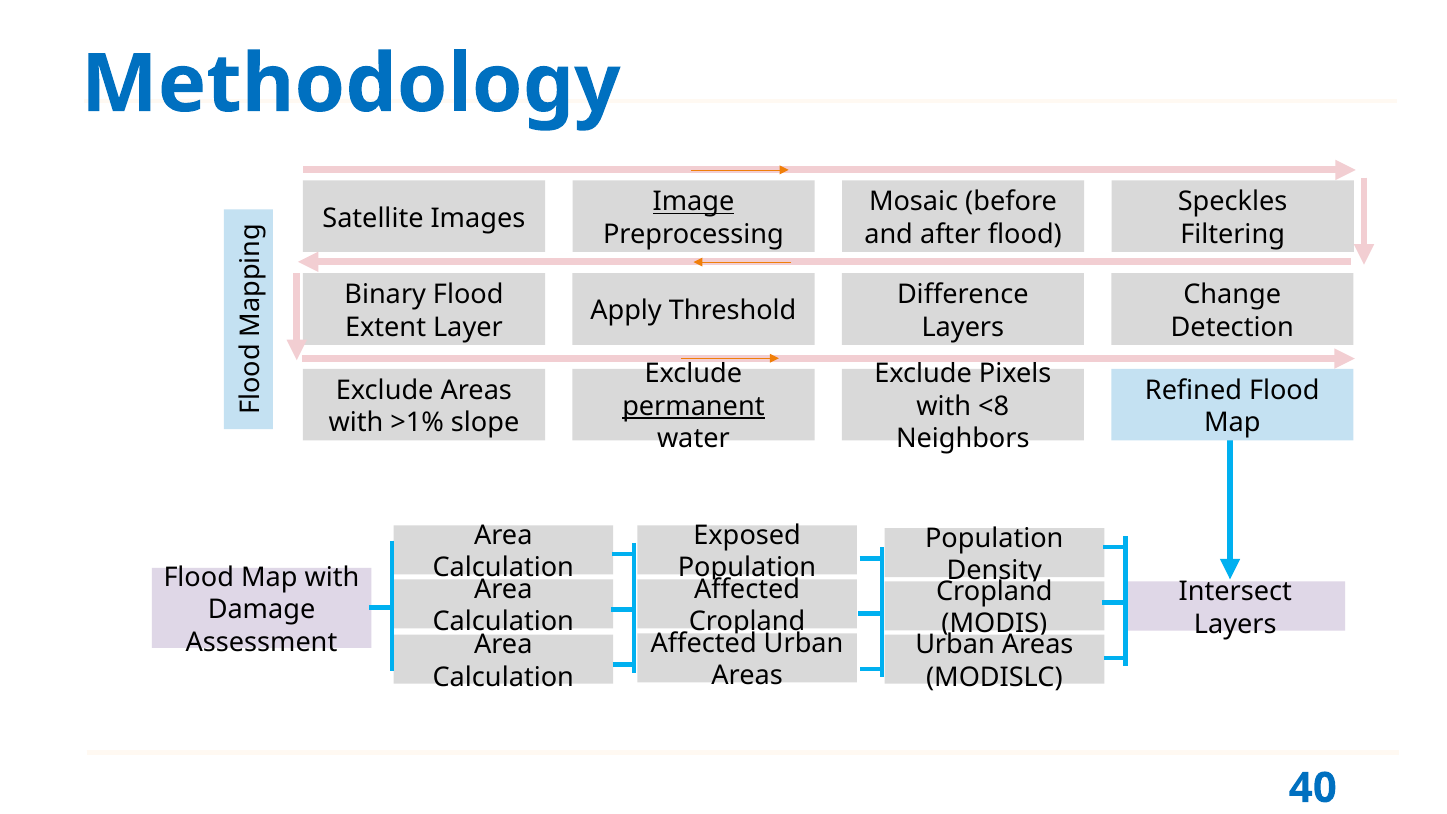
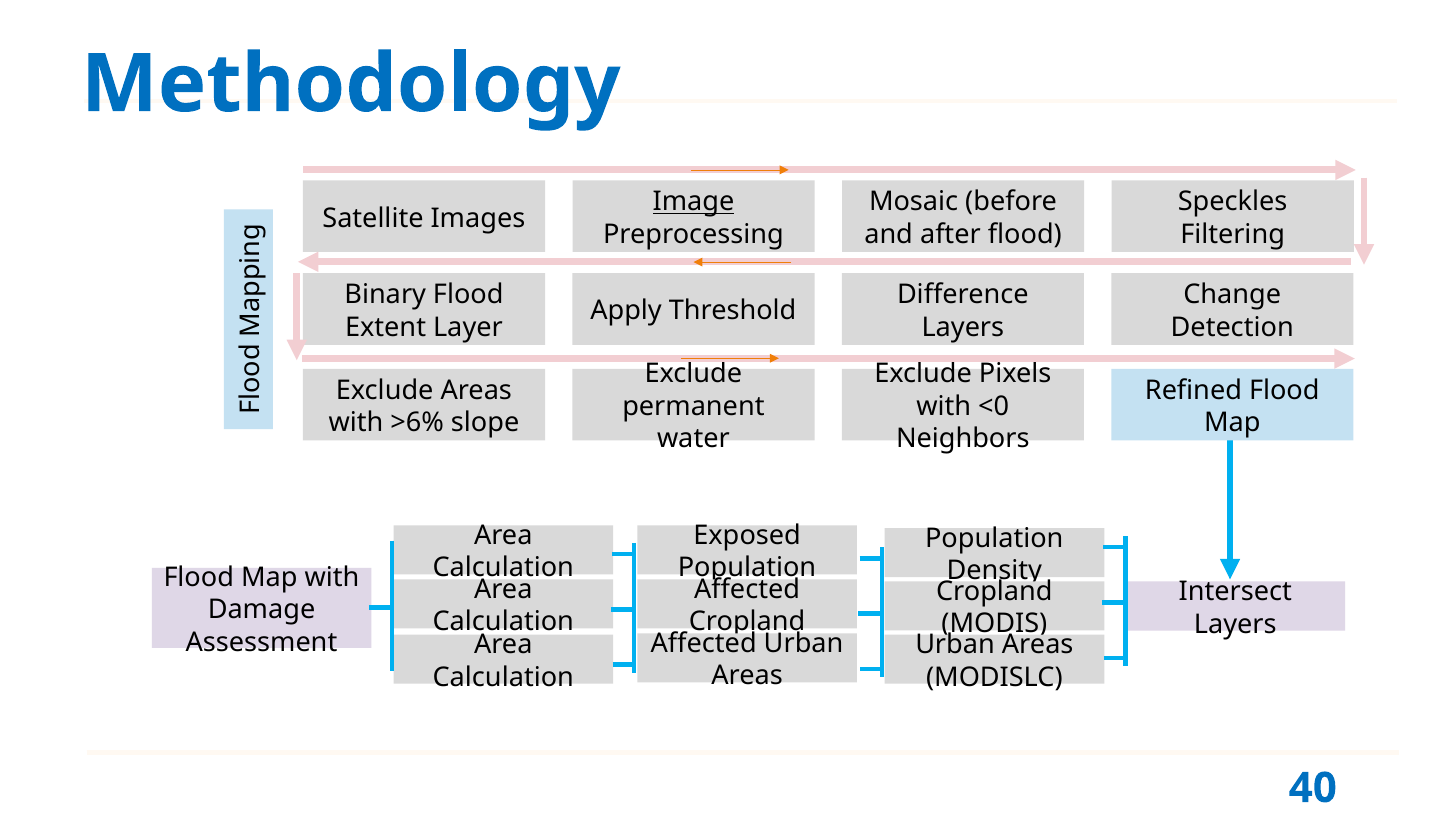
permanent underline: present -> none
<8: <8 -> <0
>1%: >1% -> >6%
